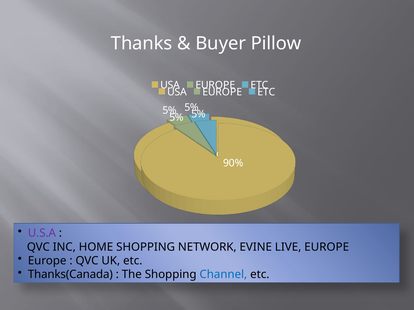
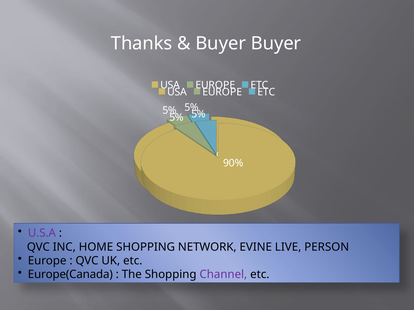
Buyer Pillow: Pillow -> Buyer
LIVE EUROPE: EUROPE -> PERSON
Thanks(Canada: Thanks(Canada -> Europe(Canada
Channel colour: blue -> purple
